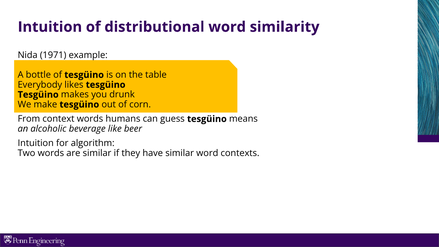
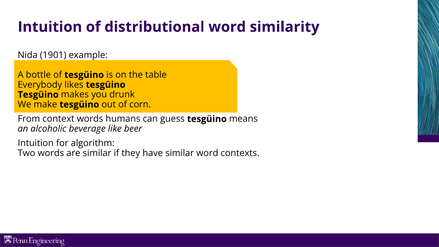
1971: 1971 -> 1901
